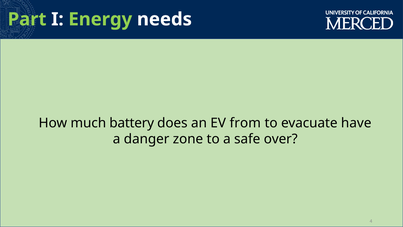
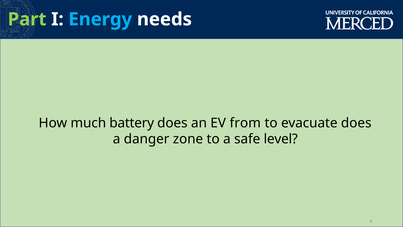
Energy colour: light green -> light blue
evacuate have: have -> does
over: over -> level
